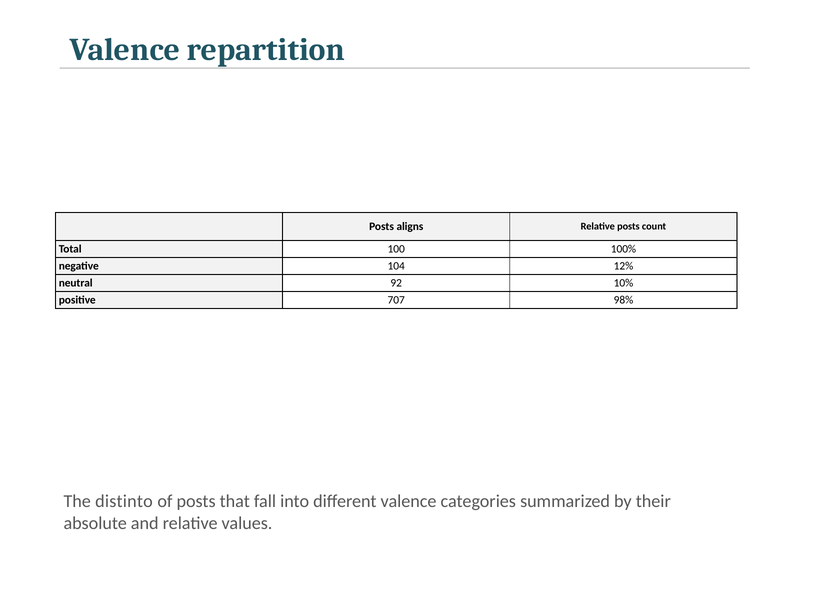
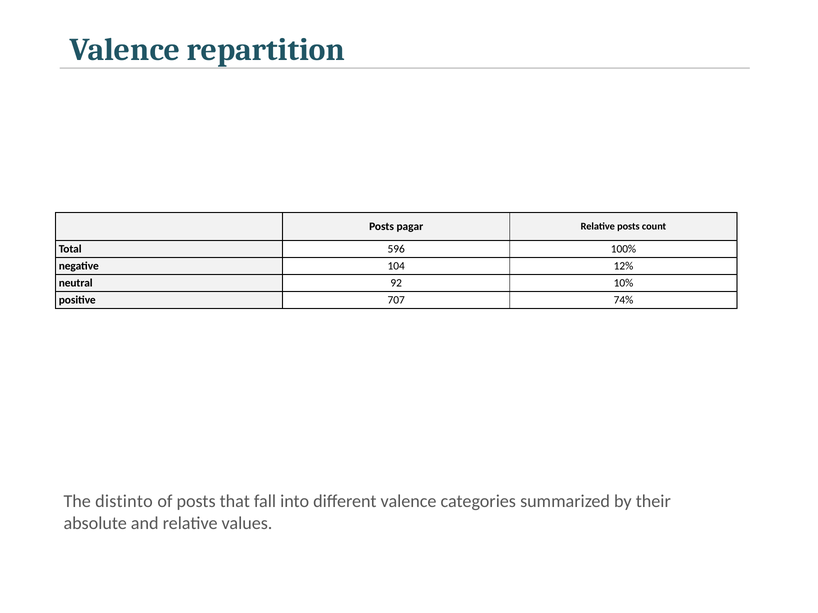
aligns: aligns -> pagar
100: 100 -> 596
98%: 98% -> 74%
